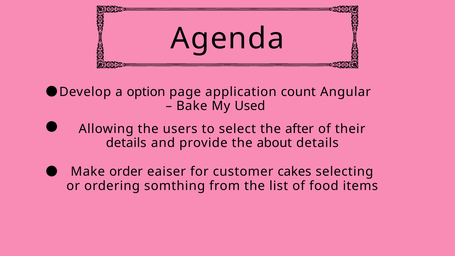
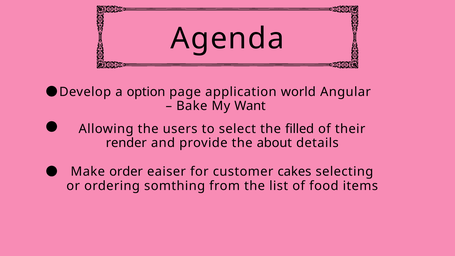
count: count -> world
Used: Used -> Want
after: after -> filled
details at (126, 143): details -> render
